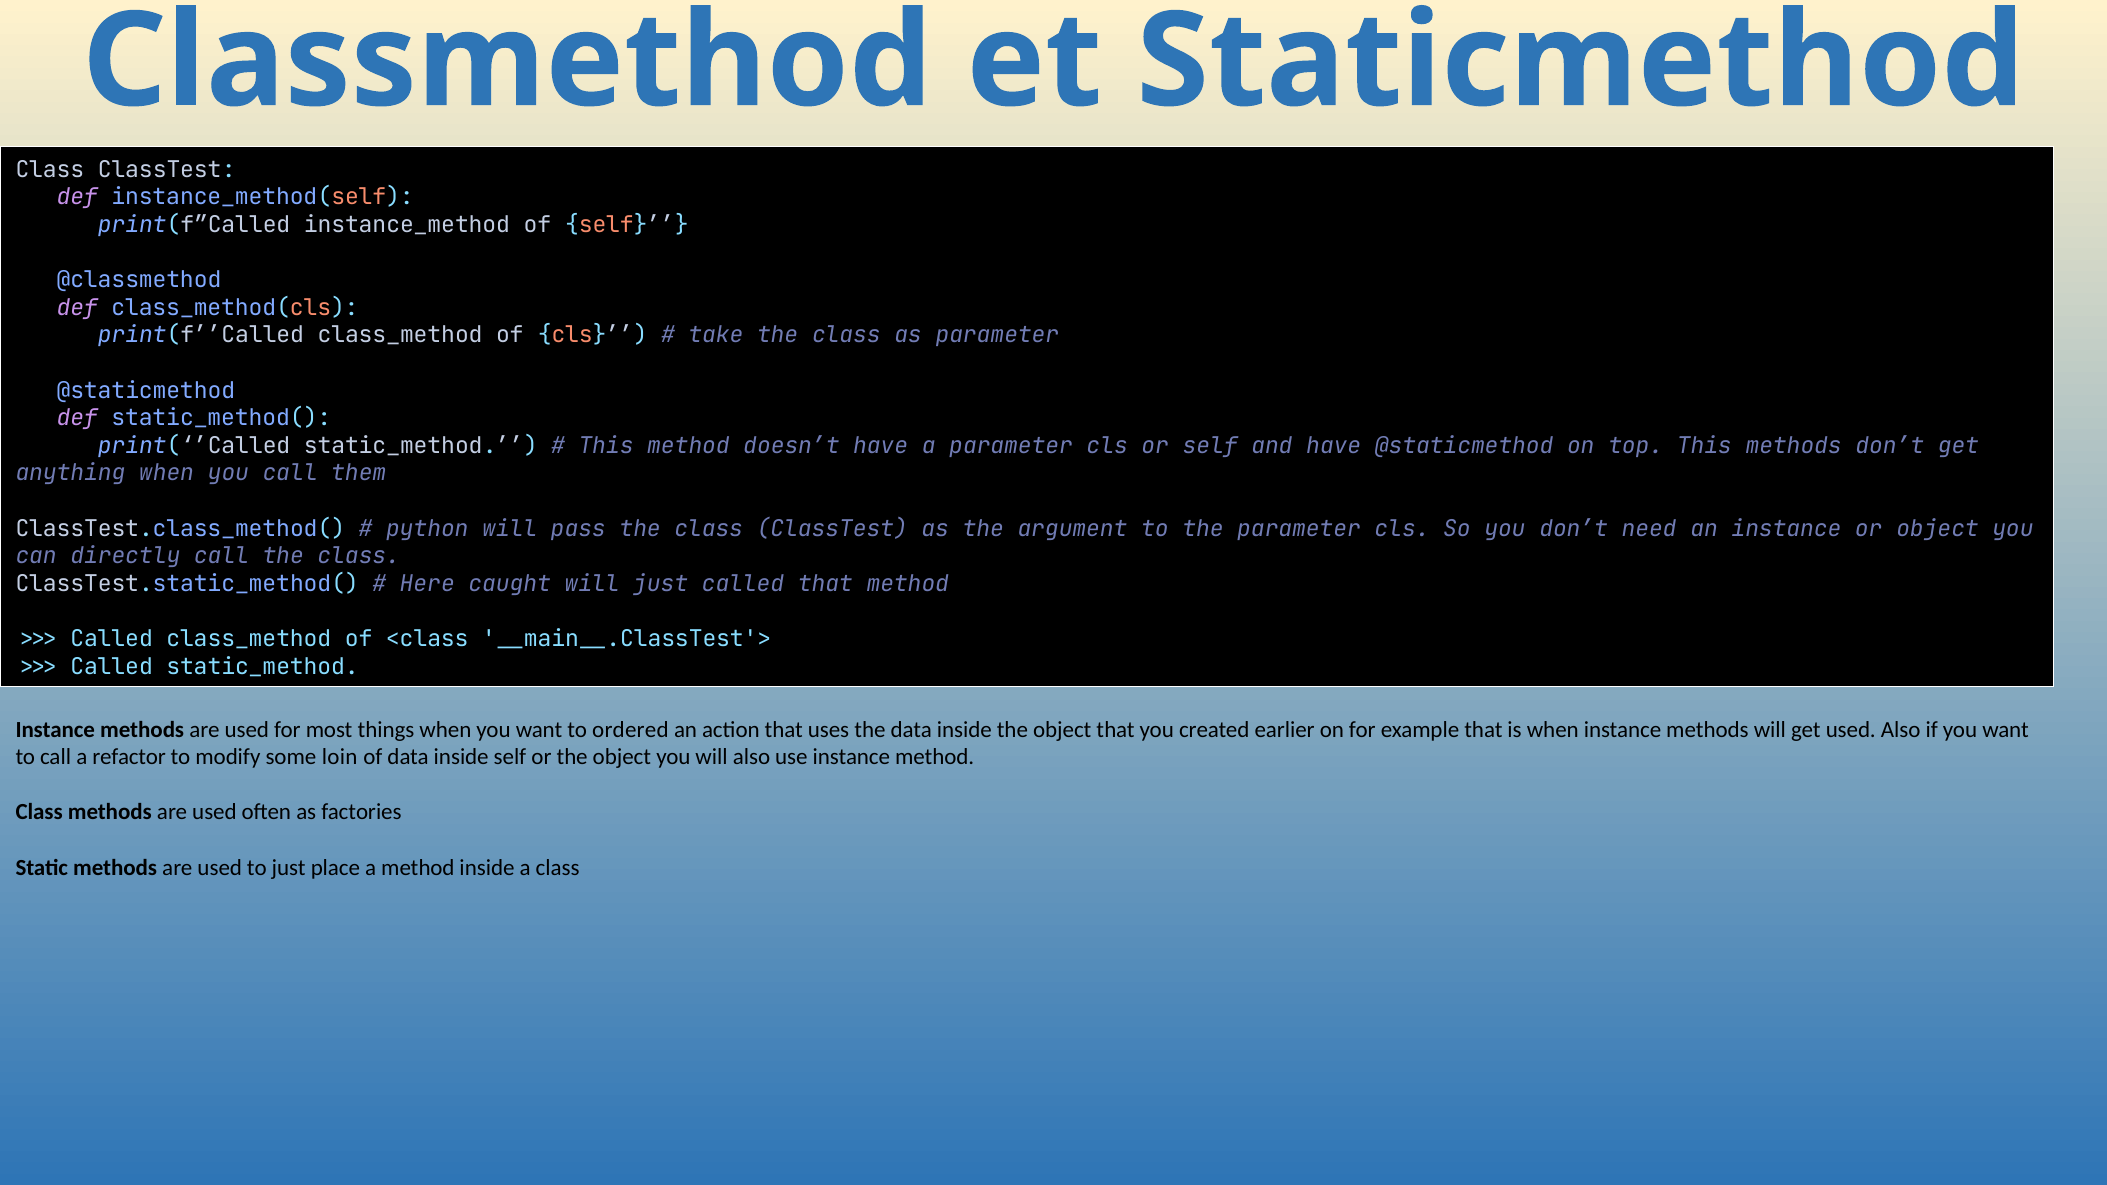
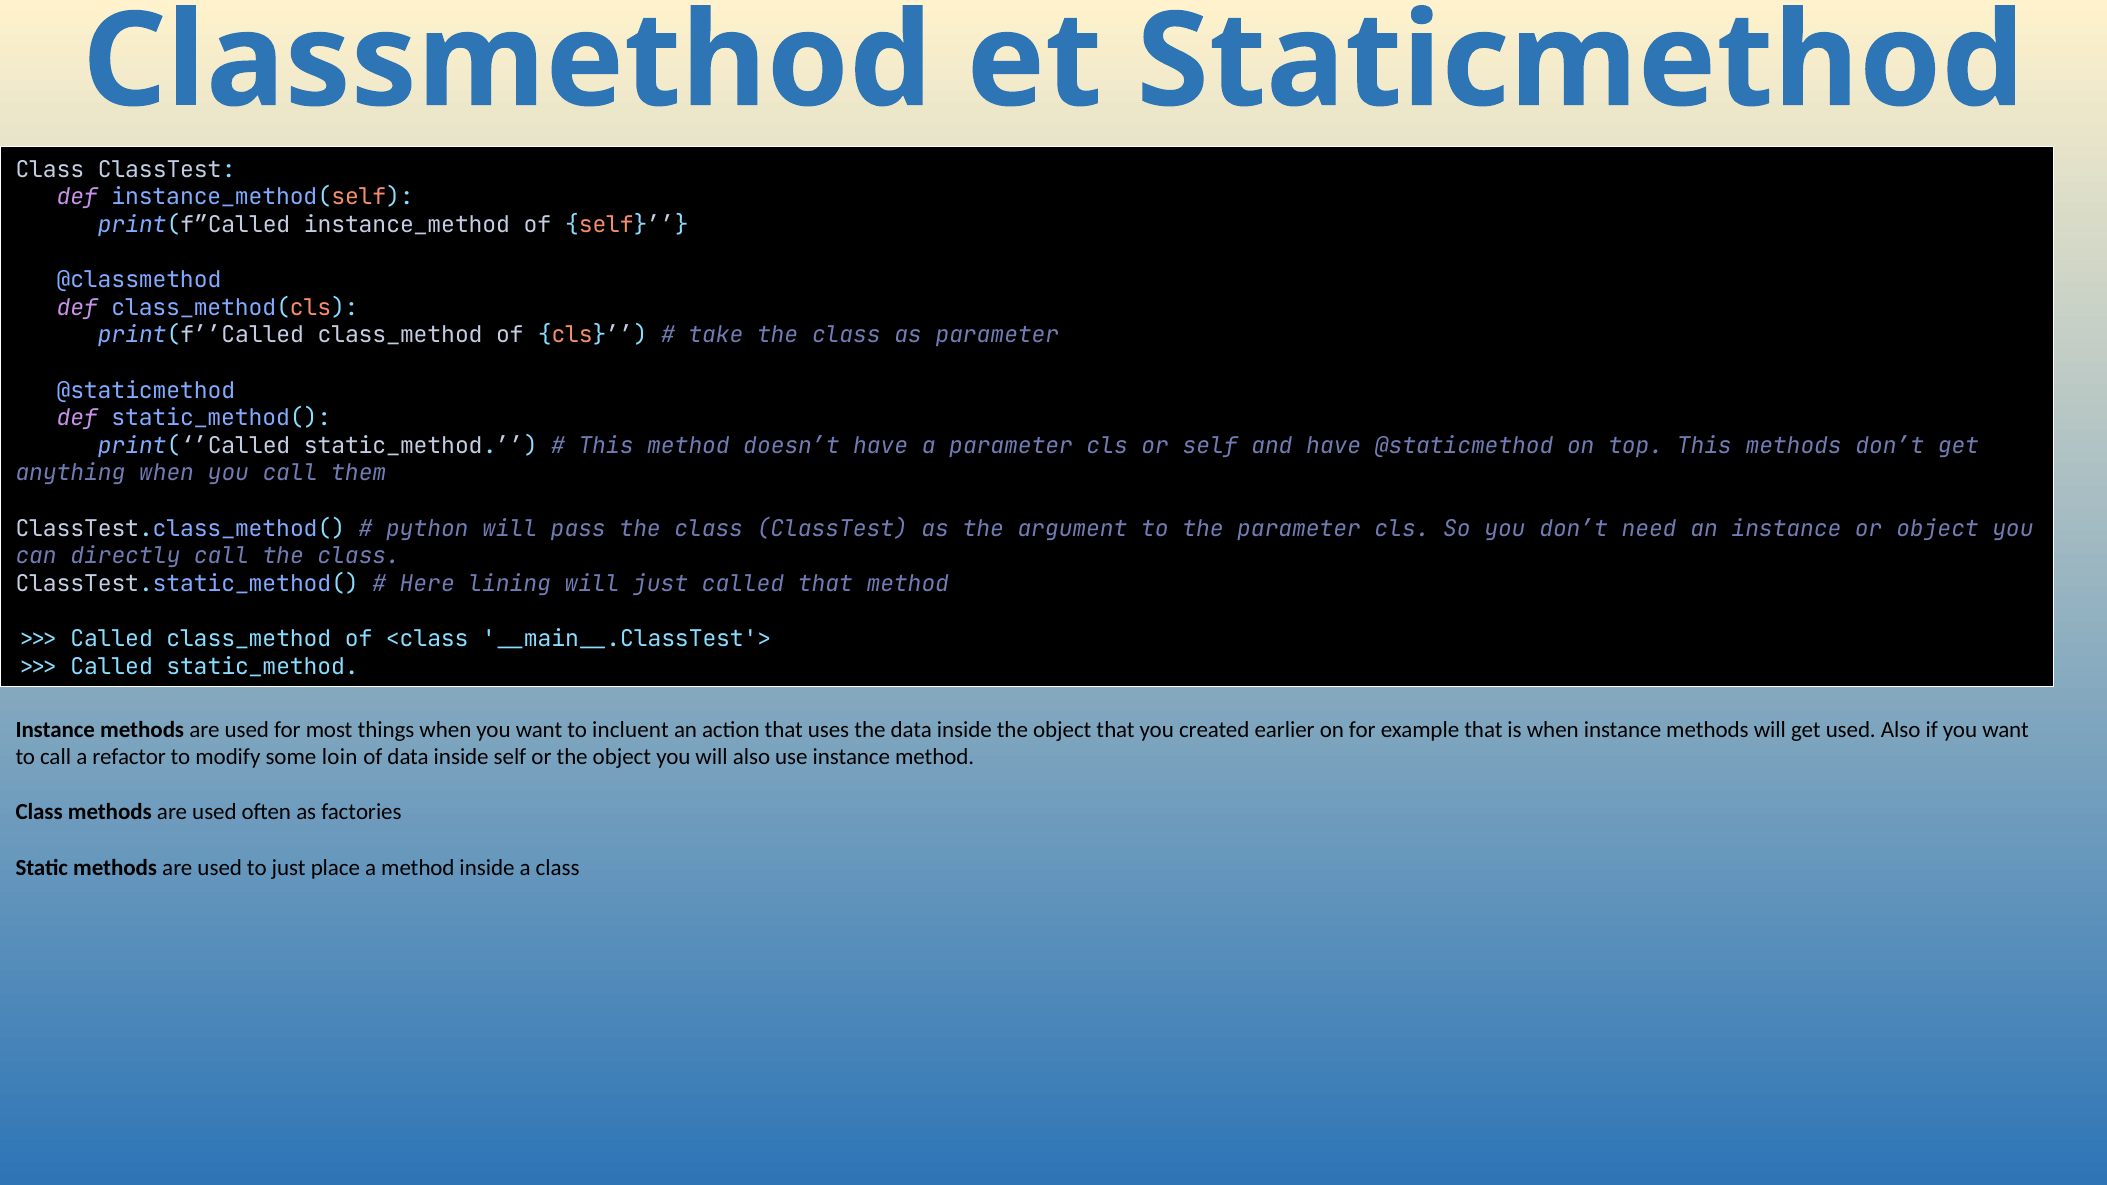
caught: caught -> lining
ordered: ordered -> incluent
